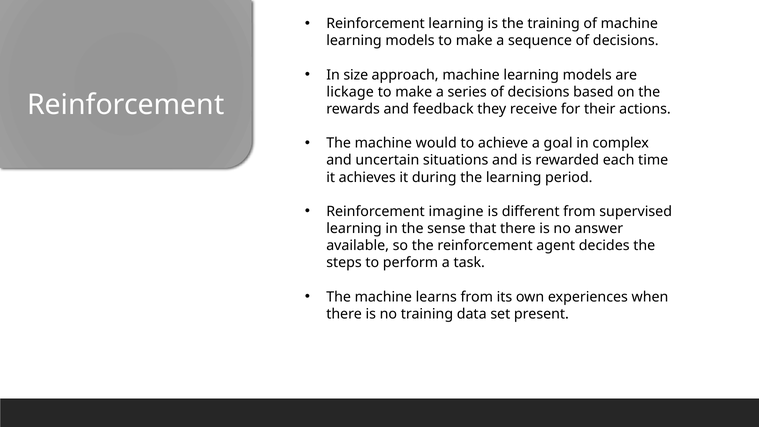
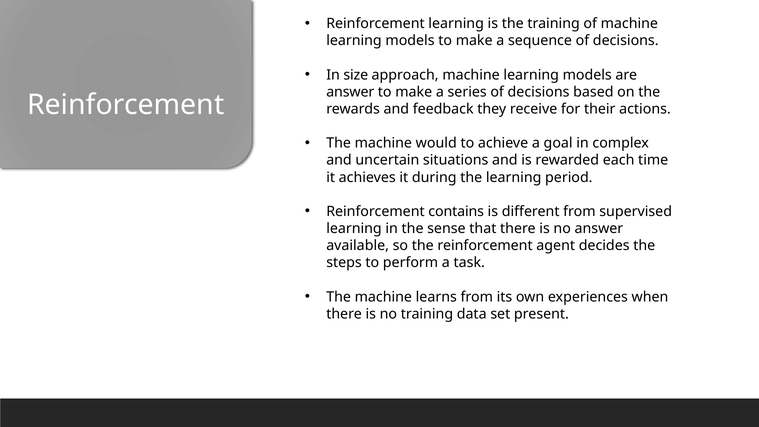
lickage at (350, 92): lickage -> answer
imagine: imagine -> contains
